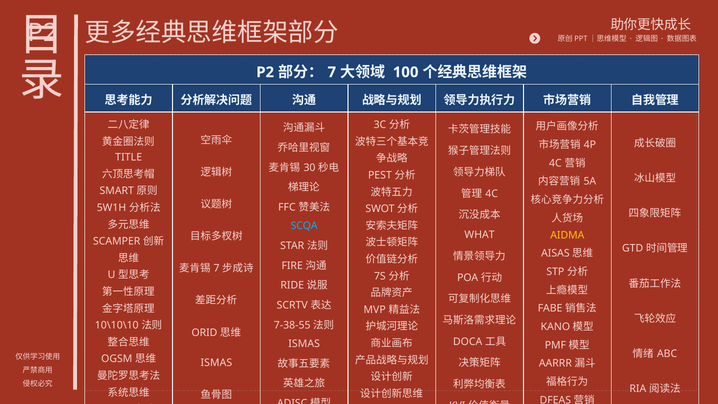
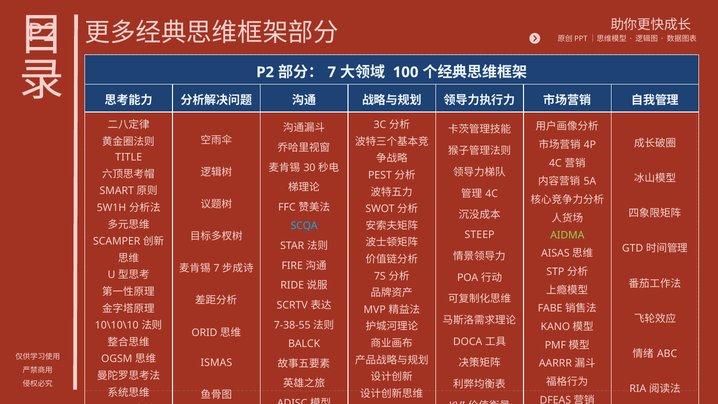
WHAT: WHAT -> STEEP
AIDMA colour: yellow -> light green
ISMAS at (304, 344): ISMAS -> BALCK
